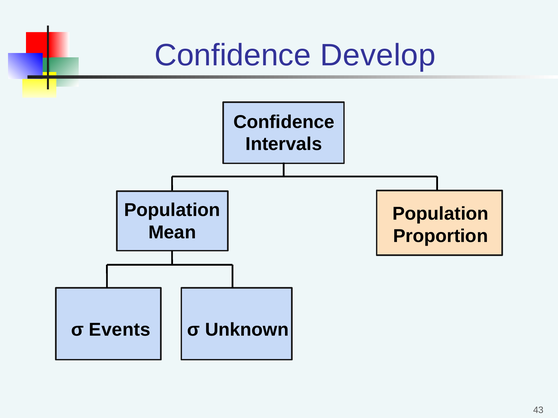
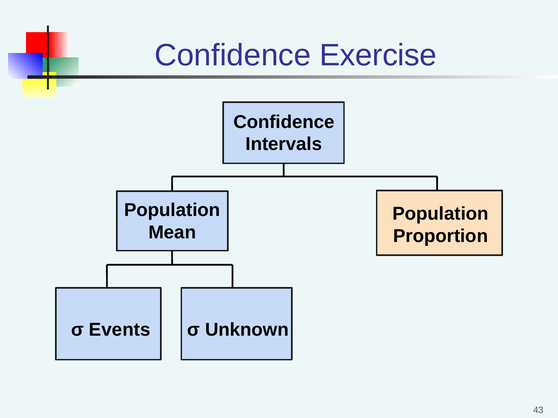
Develop: Develop -> Exercise
